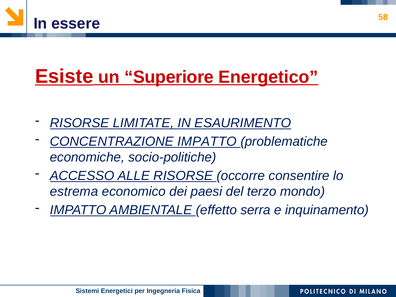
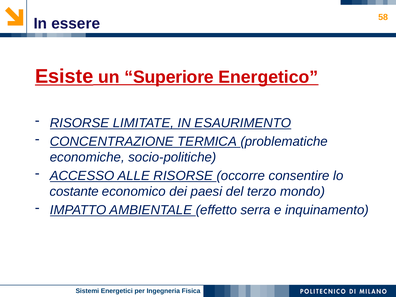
CONCENTRAZIONE IMPATTO: IMPATTO -> TERMICA
estrema: estrema -> costante
